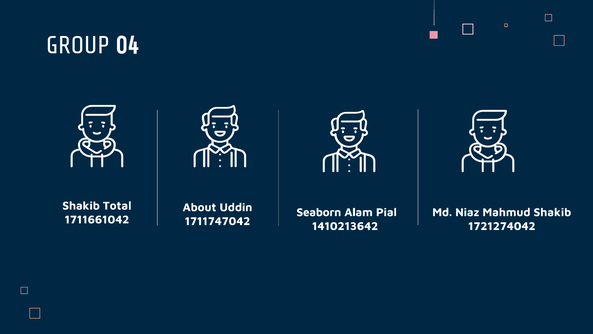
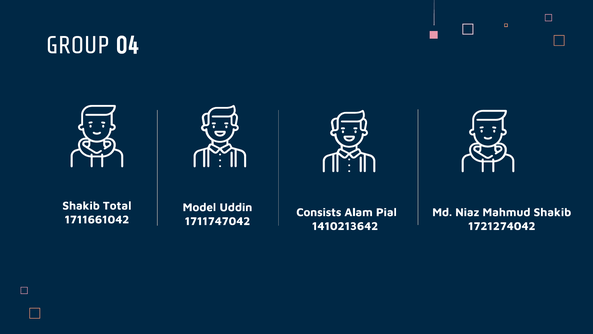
About: About -> Model
Seaborn: Seaborn -> Consists
